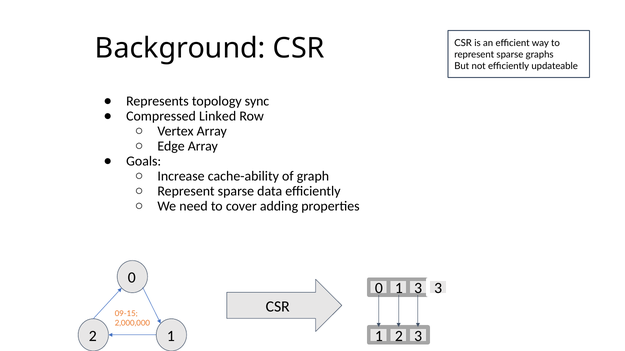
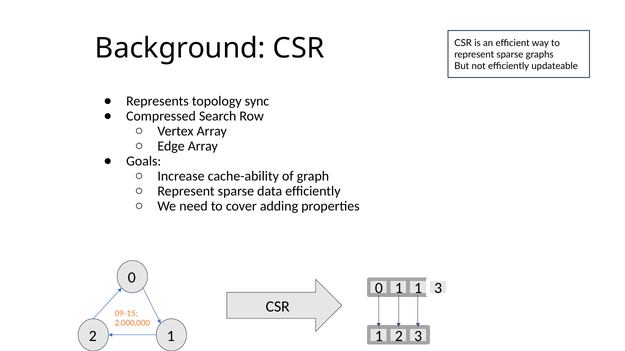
Linked: Linked -> Search
1 3: 3 -> 1
